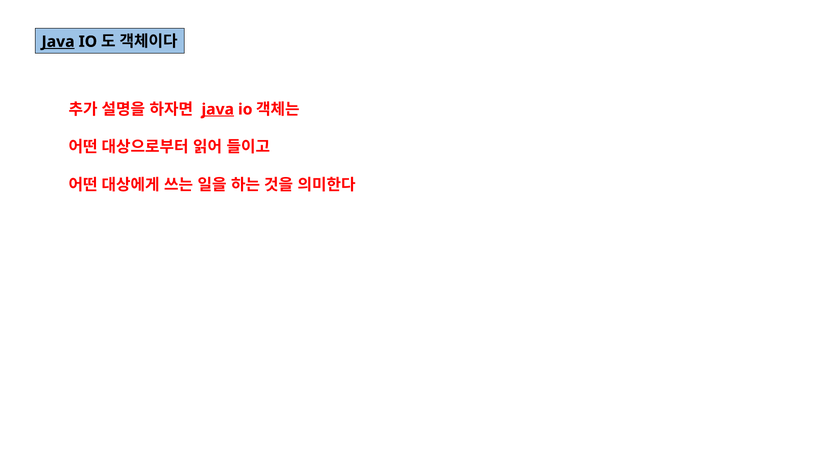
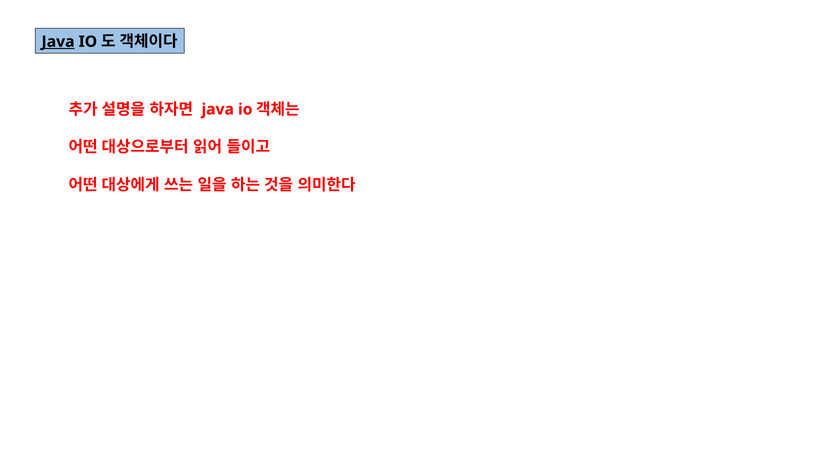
java at (218, 109) underline: present -> none
